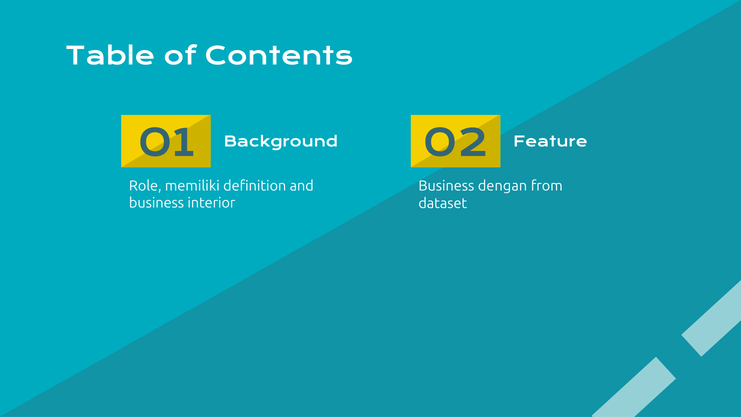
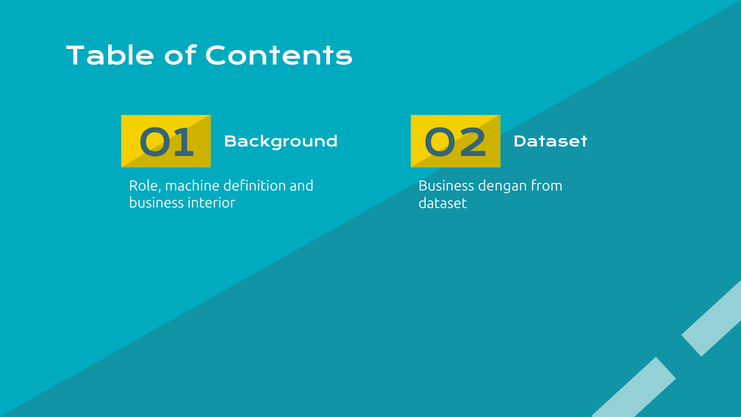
Background Feature: Feature -> Dataset
memiliki: memiliki -> machine
